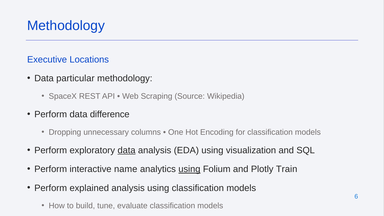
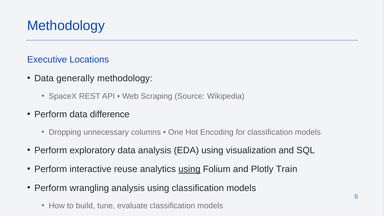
particular: particular -> generally
data at (127, 150) underline: present -> none
name: name -> reuse
explained: explained -> wrangling
